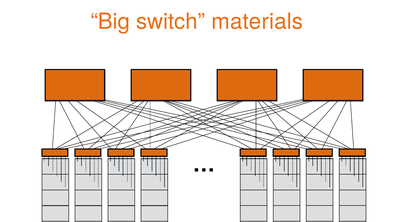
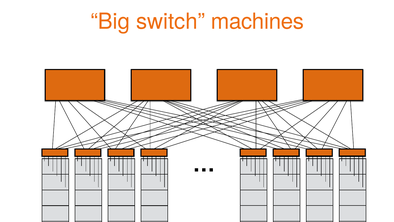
materials: materials -> machines
